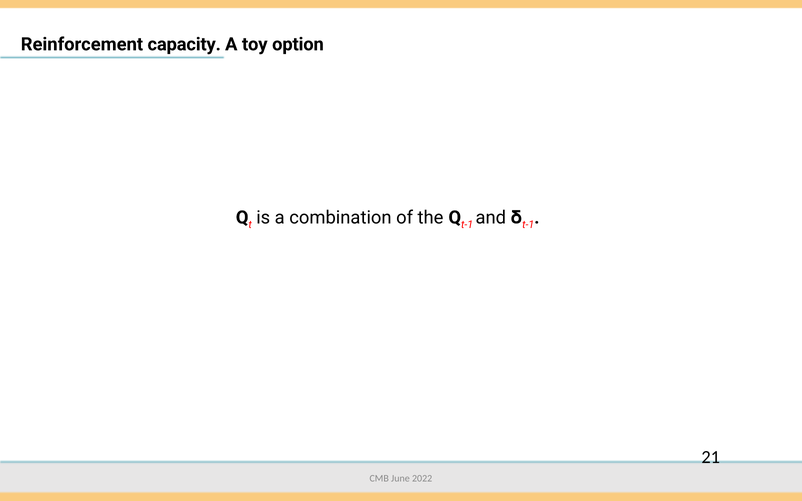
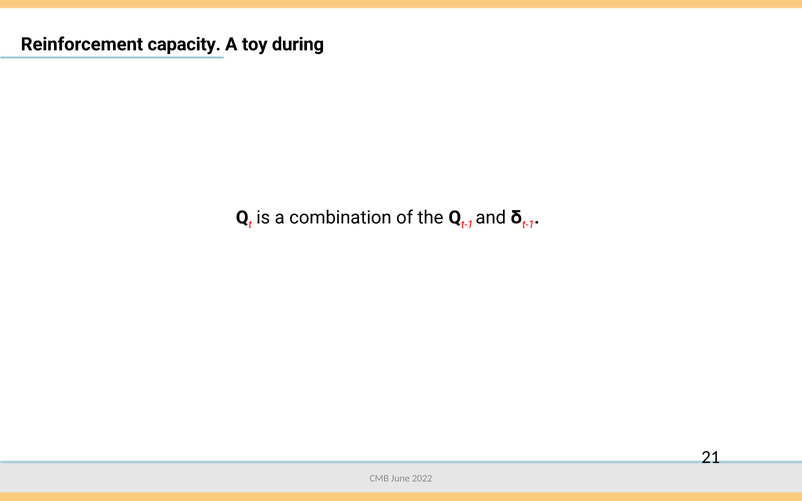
option: option -> during
